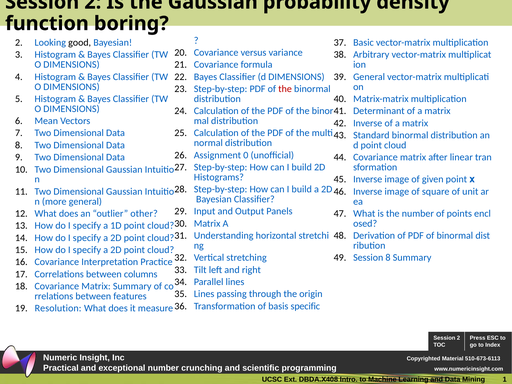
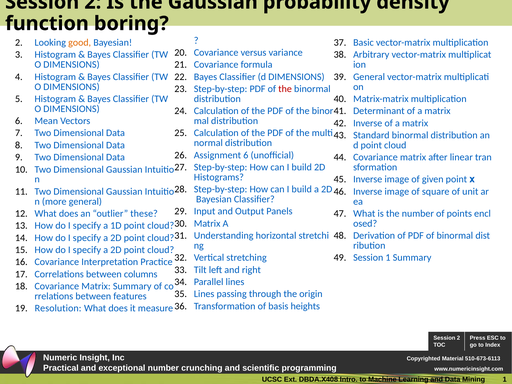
good colour: black -> orange
Assignment 0: 0 -> 6
other: other -> these
Session 8: 8 -> 1
specific: specific -> heights
